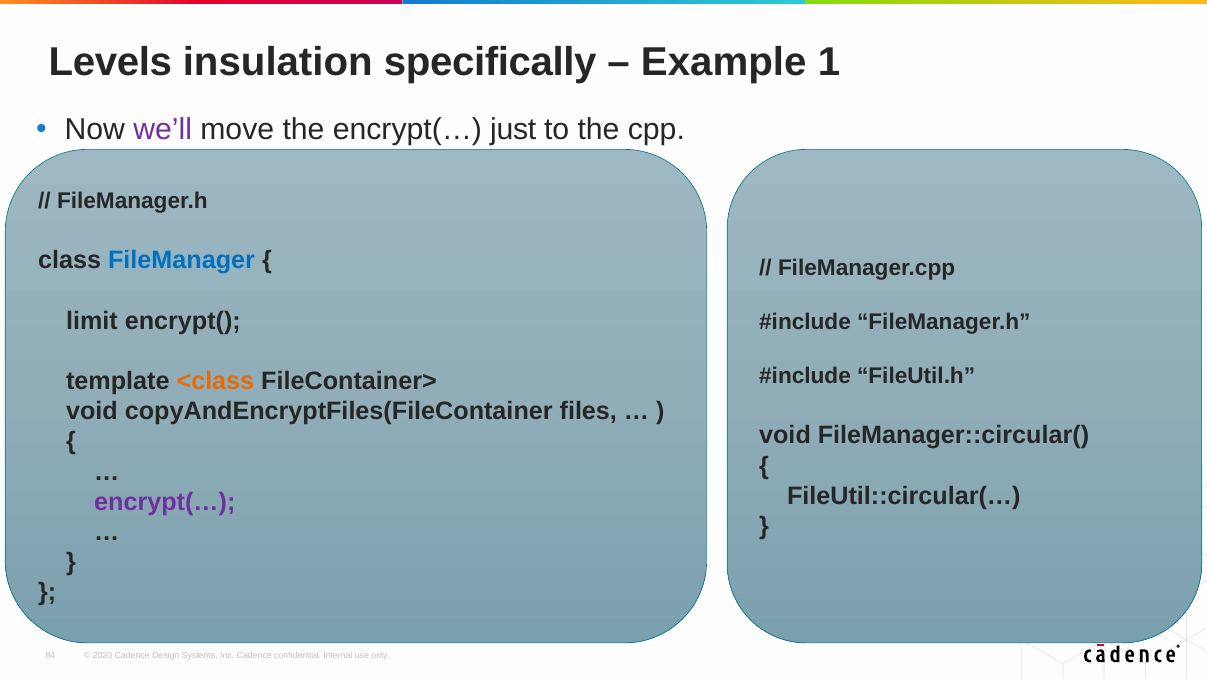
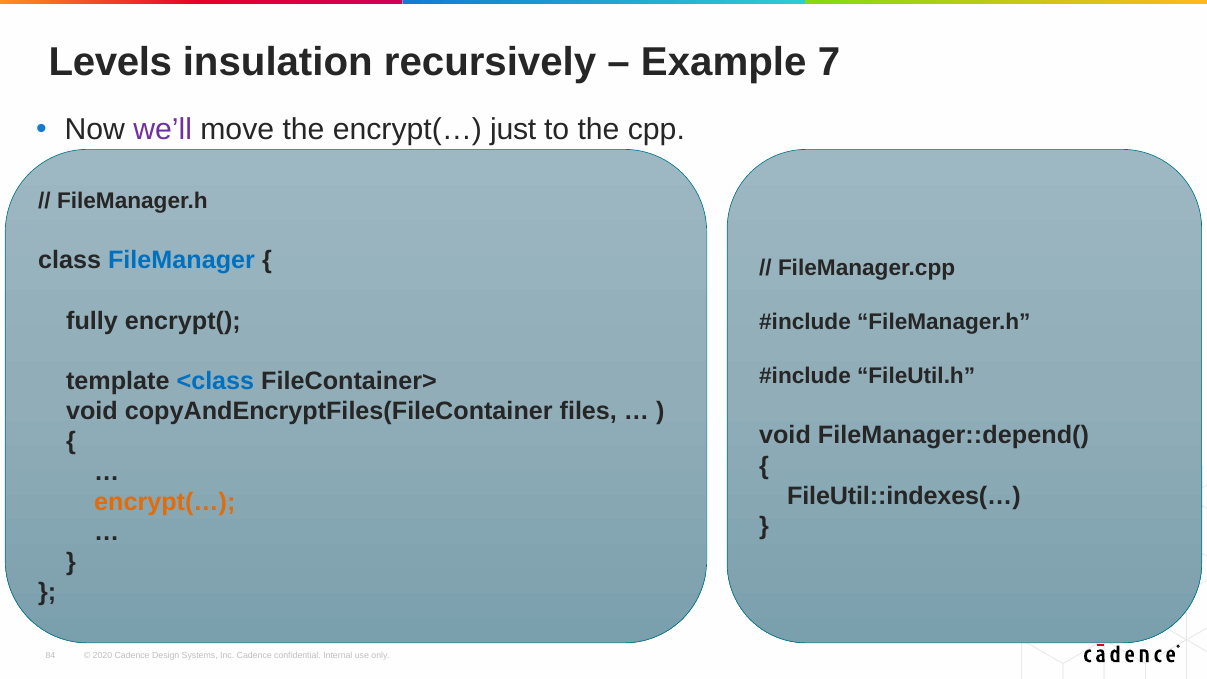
specifically: specifically -> recursively
1: 1 -> 7
limit: limit -> fully
<class colour: orange -> blue
FileManager::circular(: FileManager::circular( -> FileManager::depend(
FileUtil::circular(…: FileUtil::circular(… -> FileUtil::indexes(…
encrypt(… at (165, 502) colour: purple -> orange
